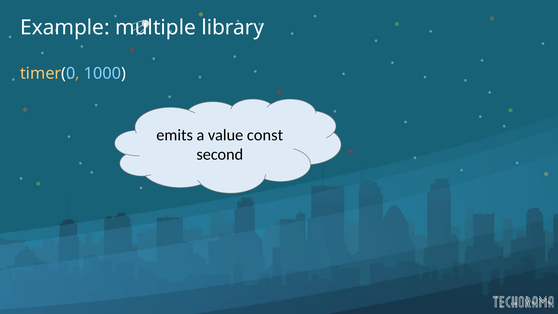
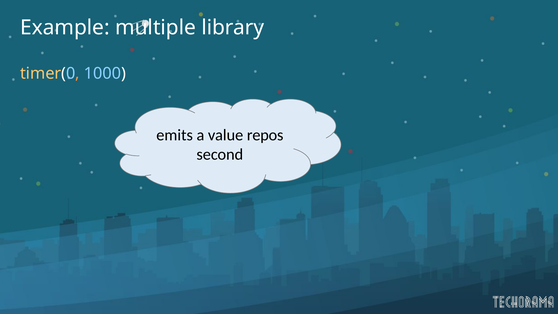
const: const -> repos
